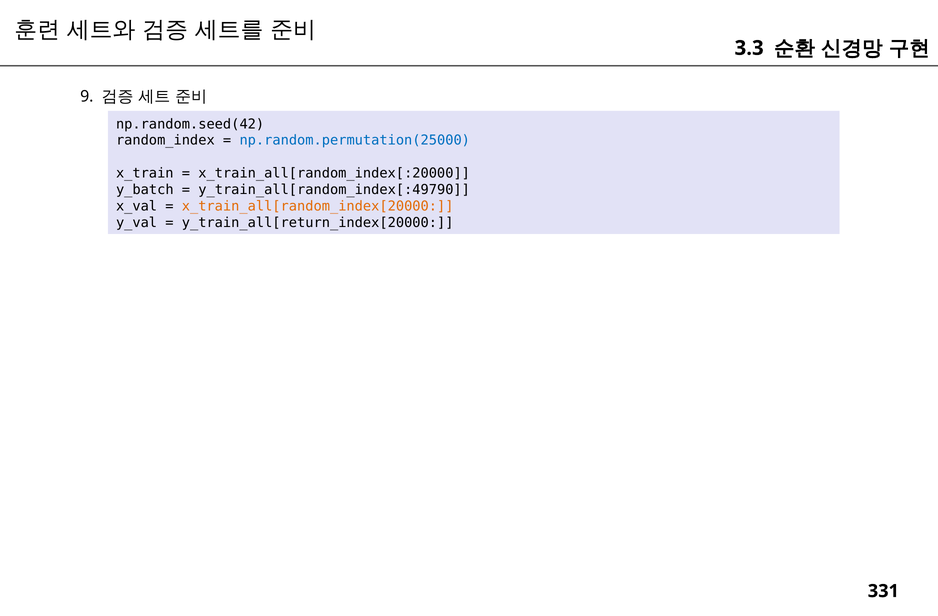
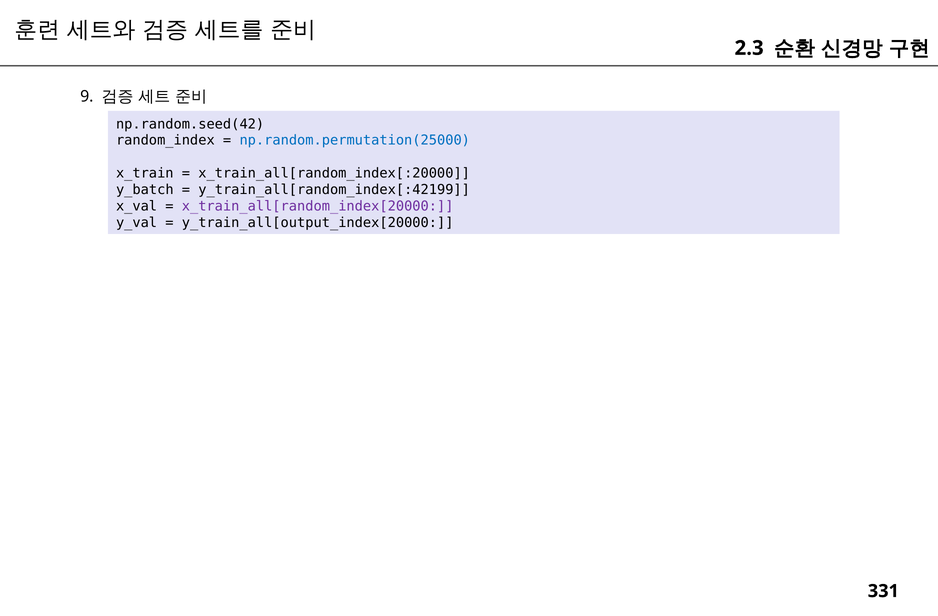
3.3: 3.3 -> 2.3
y_train_all[random_index[:49790: y_train_all[random_index[:49790 -> y_train_all[random_index[:42199
x_train_all[random_index[20000 colour: orange -> purple
y_train_all[return_index[20000: y_train_all[return_index[20000 -> y_train_all[output_index[20000
